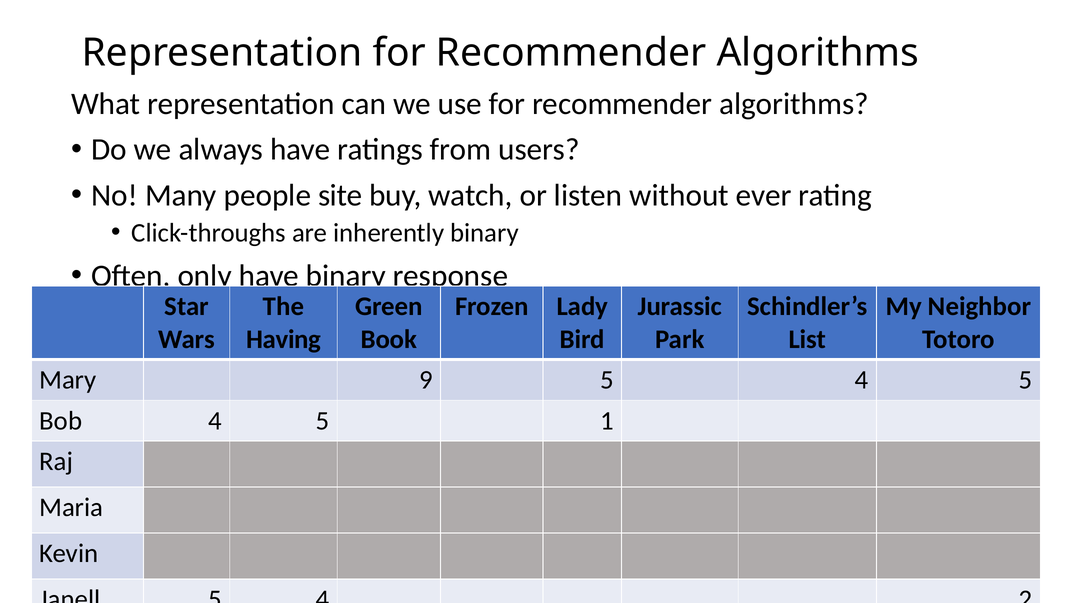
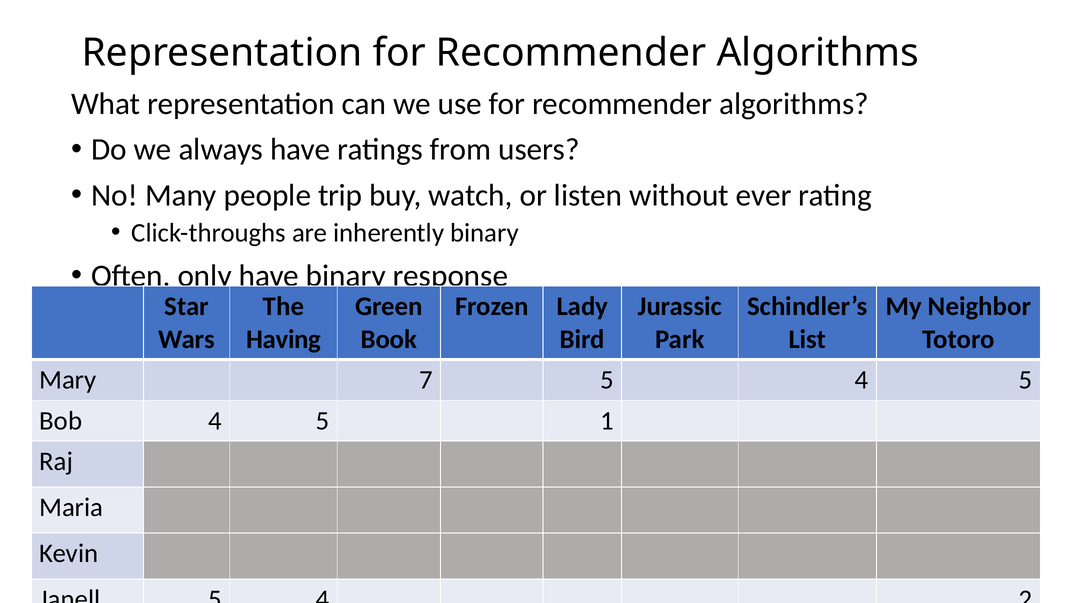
site: site -> trip
9: 9 -> 7
